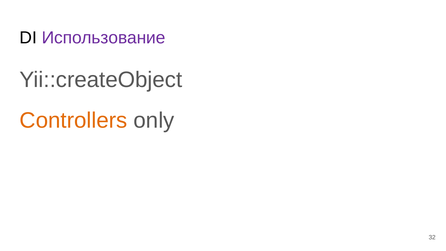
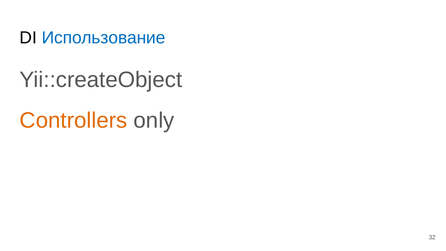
Использование colour: purple -> blue
